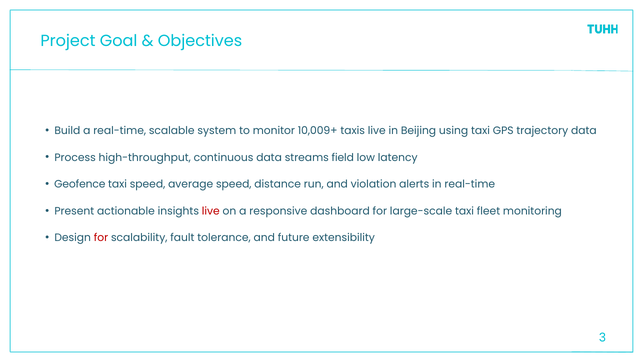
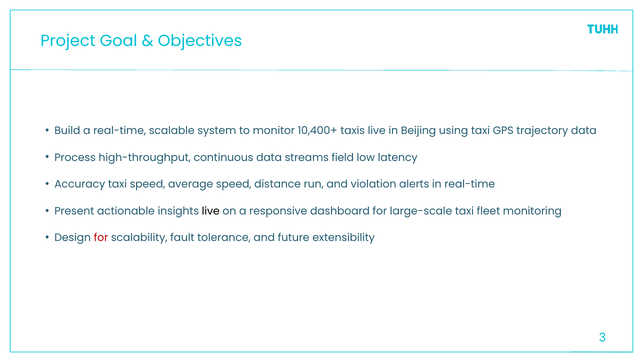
10,009+: 10,009+ -> 10,400+
Geofence: Geofence -> Accuracy
live at (211, 211) colour: red -> black
